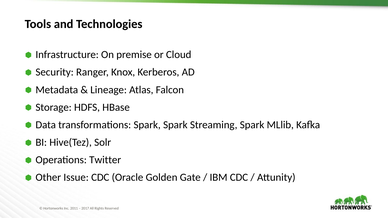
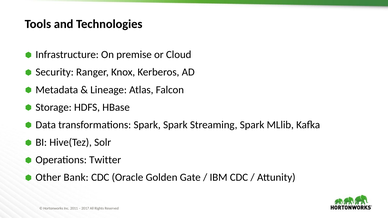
Issue: Issue -> Bank
